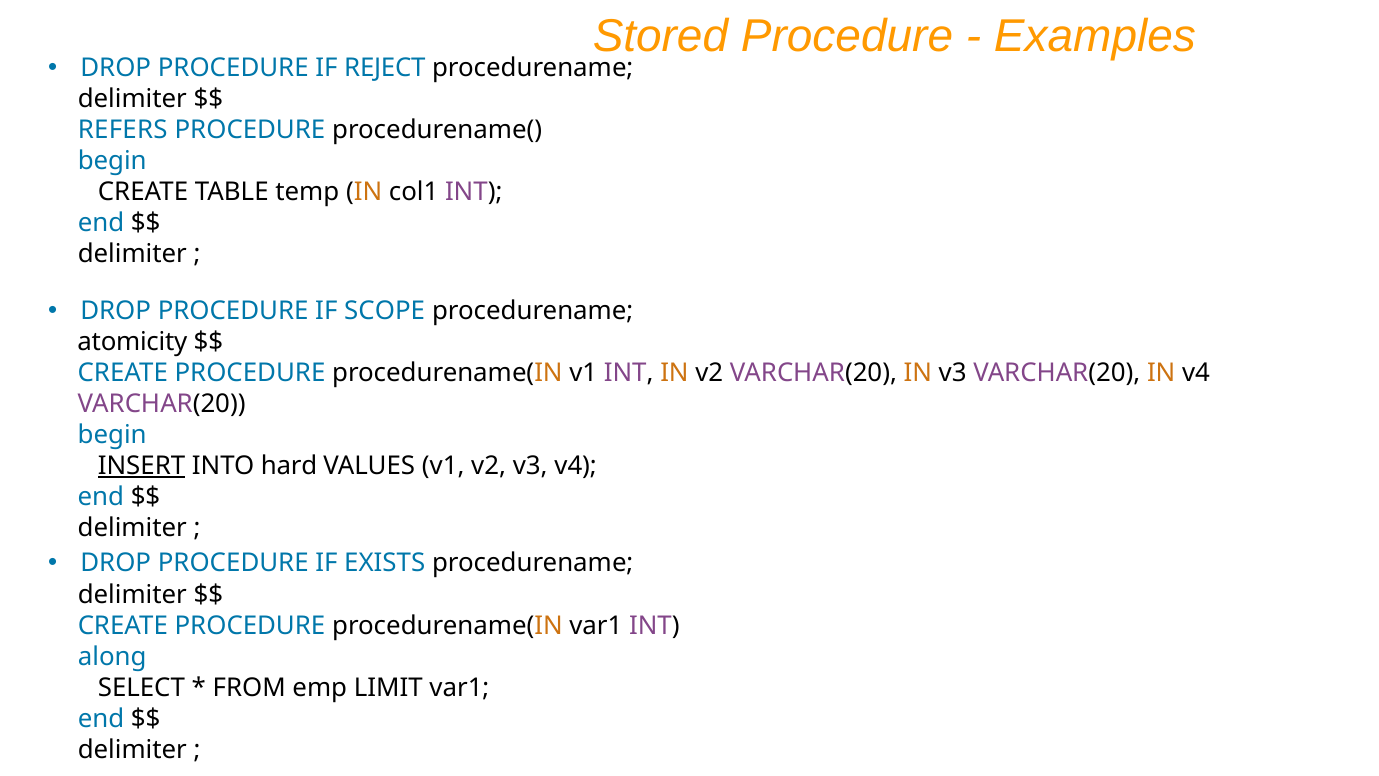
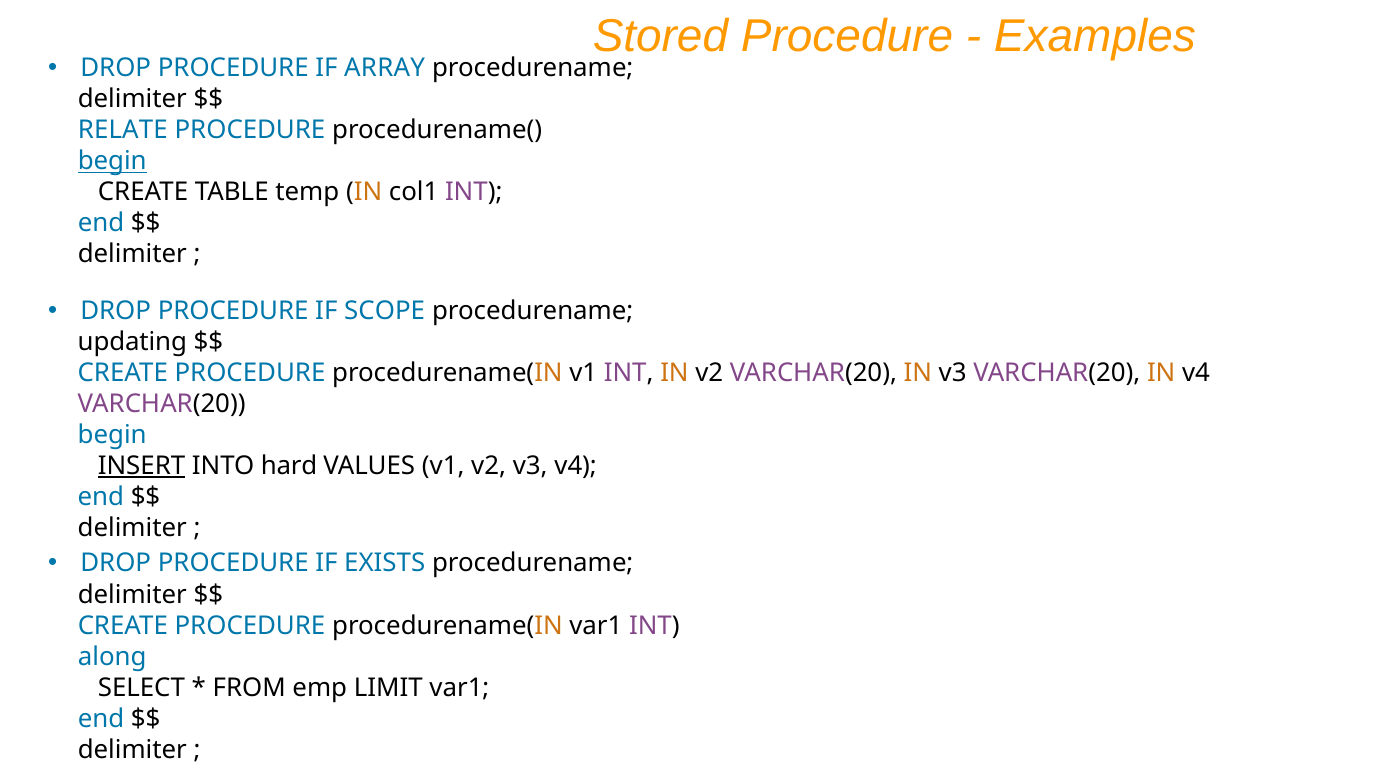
REJECT: REJECT -> ARRAY
REFERS: REFERS -> RELATE
begin at (112, 161) underline: none -> present
atomicity: atomicity -> updating
